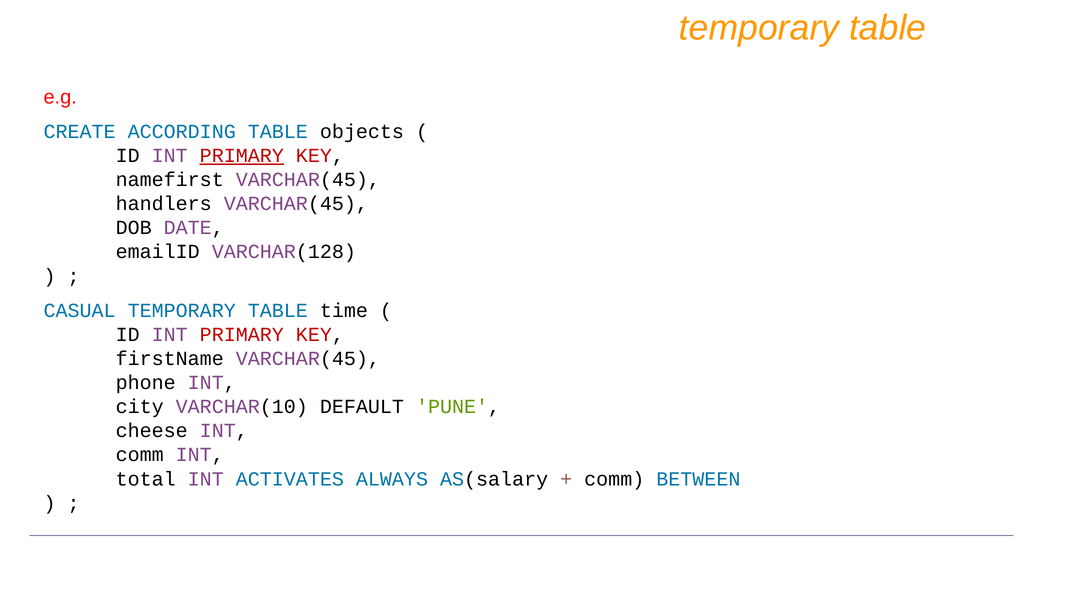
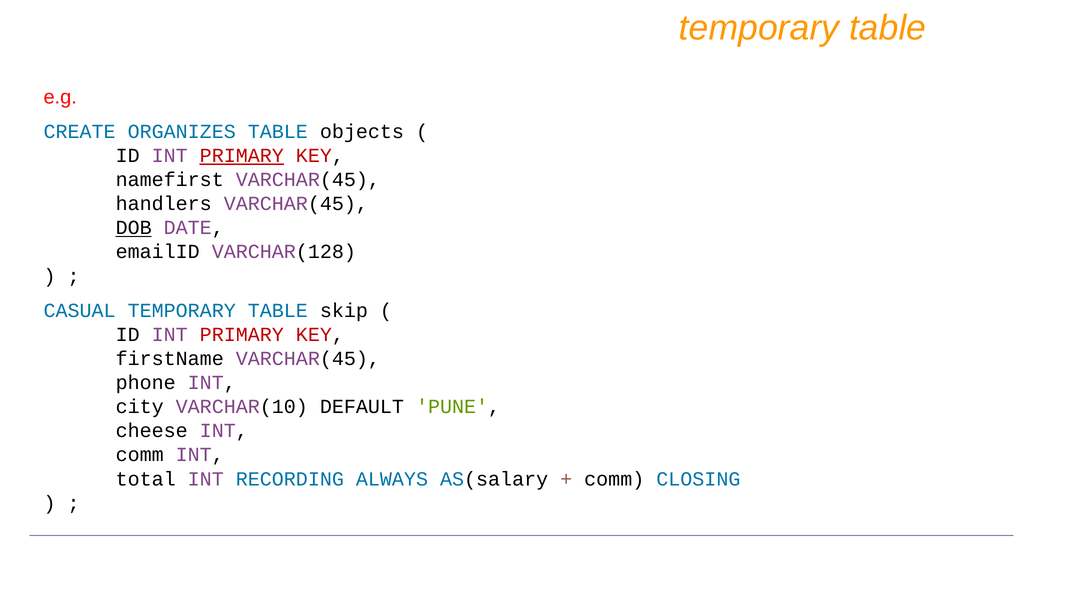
ACCORDING: ACCORDING -> ORGANIZES
DOB underline: none -> present
time: time -> skip
ACTIVATES: ACTIVATES -> RECORDING
BETWEEN: BETWEEN -> CLOSING
